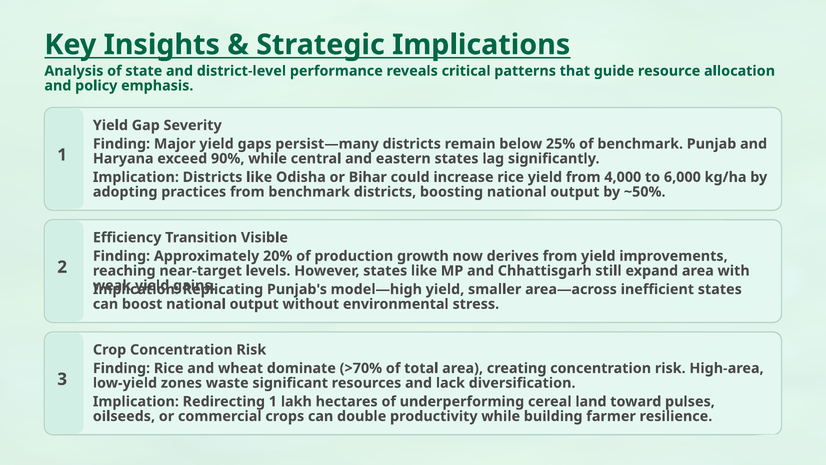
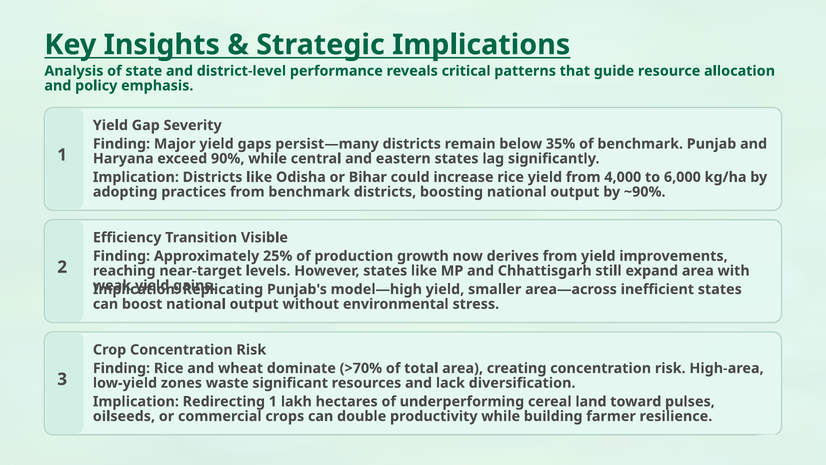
25%: 25% -> 35%
~50%: ~50% -> ~90%
20%: 20% -> 25%
